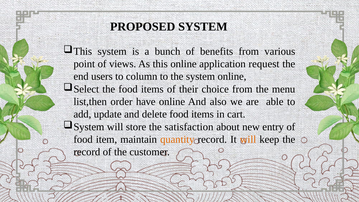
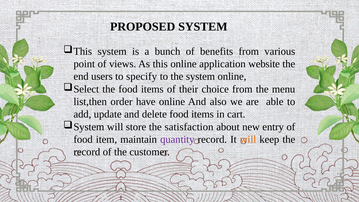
request: request -> website
column: column -> specify
quantity colour: orange -> purple
